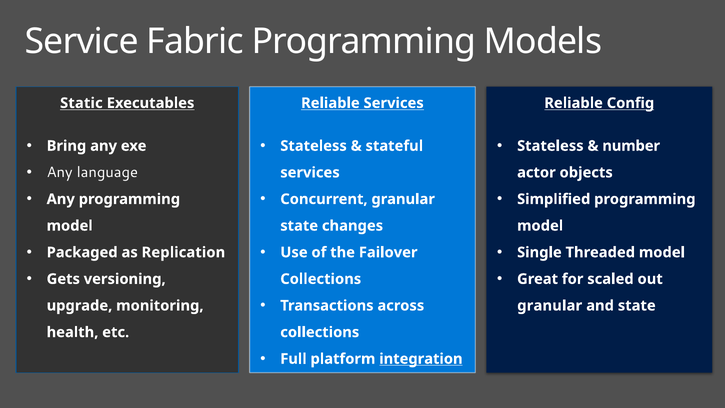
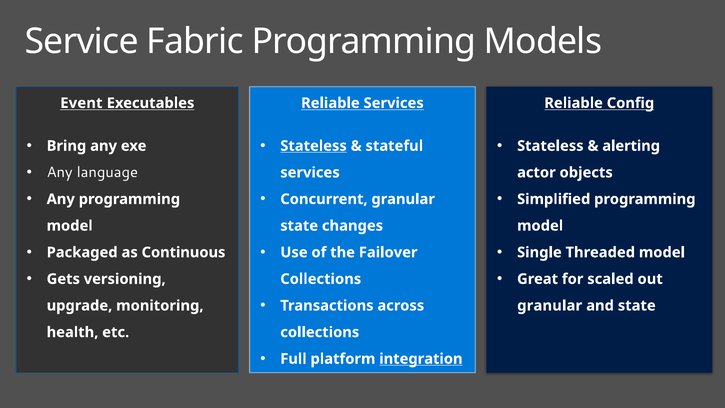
Static: Static -> Event
Stateless at (314, 146) underline: none -> present
number: number -> alerting
Replication: Replication -> Continuous
